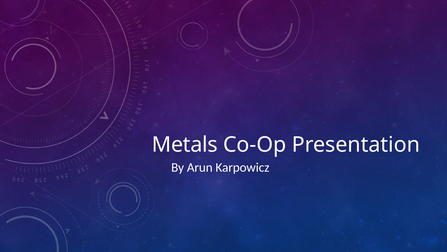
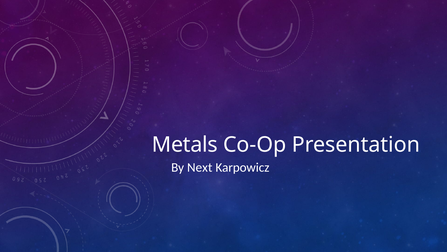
Arun: Arun -> Next
